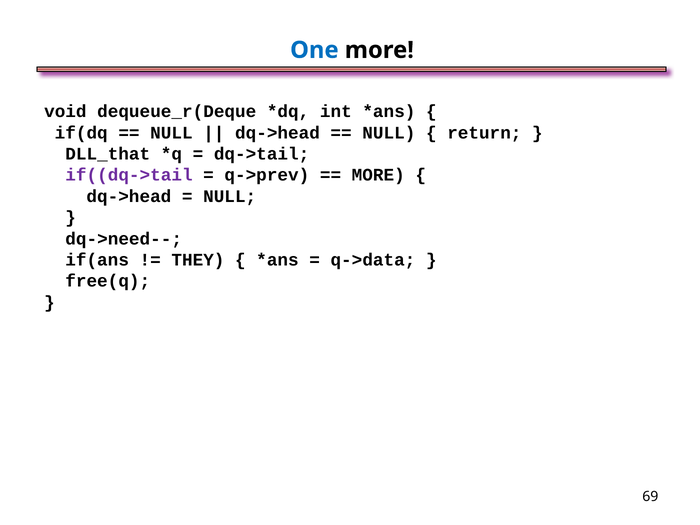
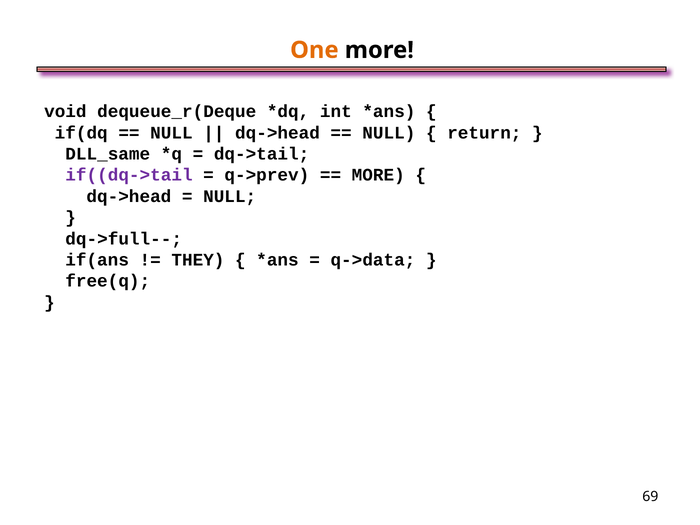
One colour: blue -> orange
DLL_that: DLL_that -> DLL_same
dq->need--: dq->need-- -> dq->full--
